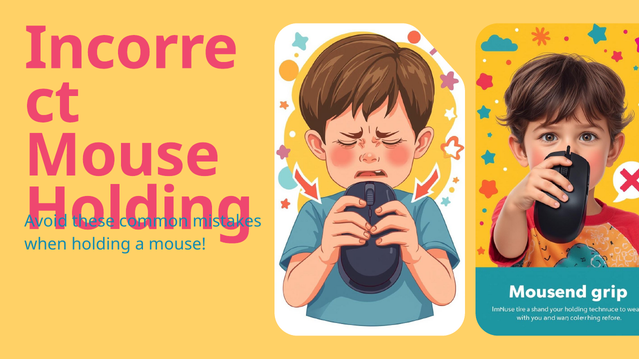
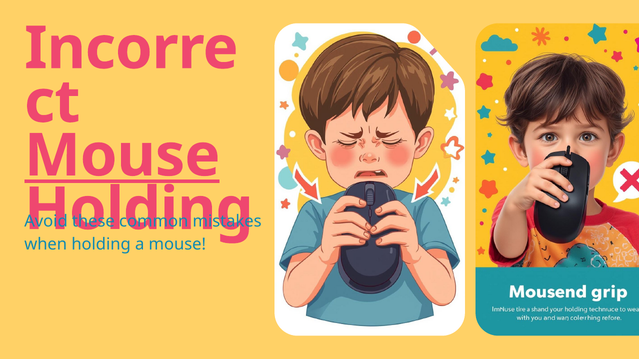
Mouse at (122, 156) underline: none -> present
